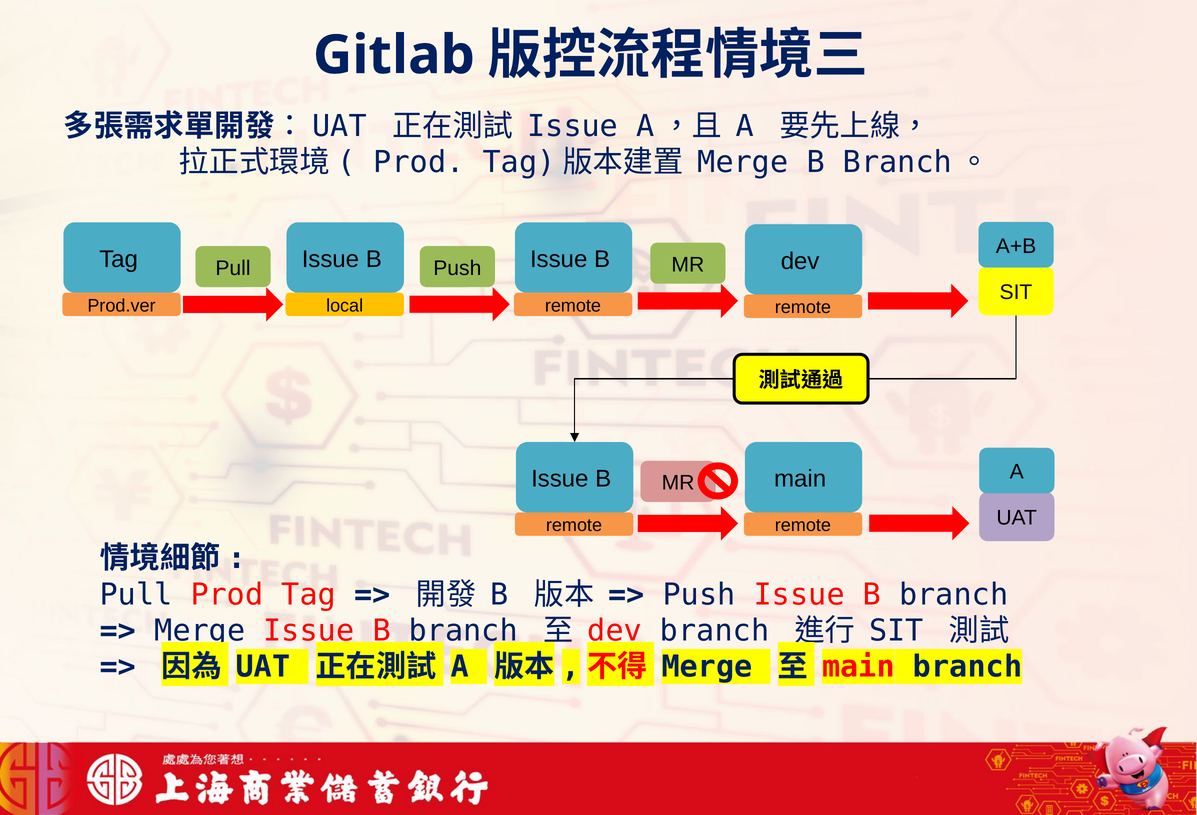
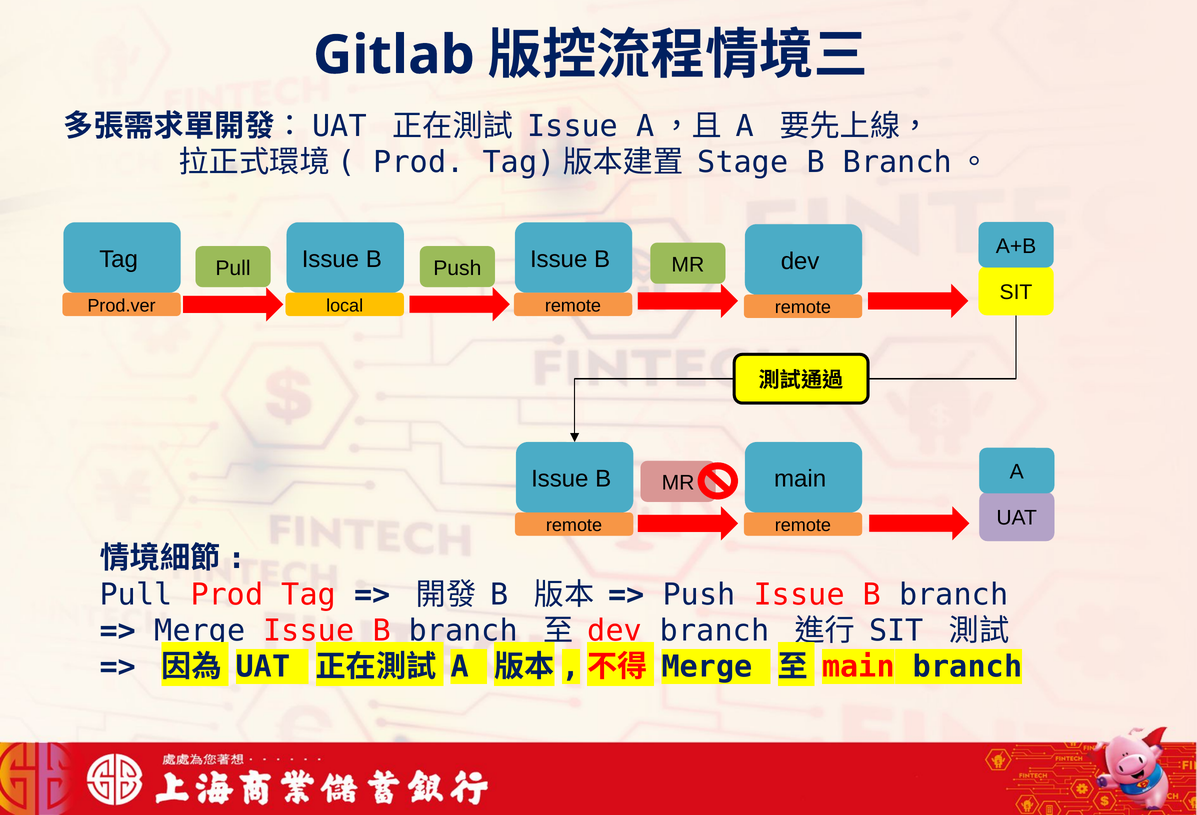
Merge at (743, 162): Merge -> Stage
